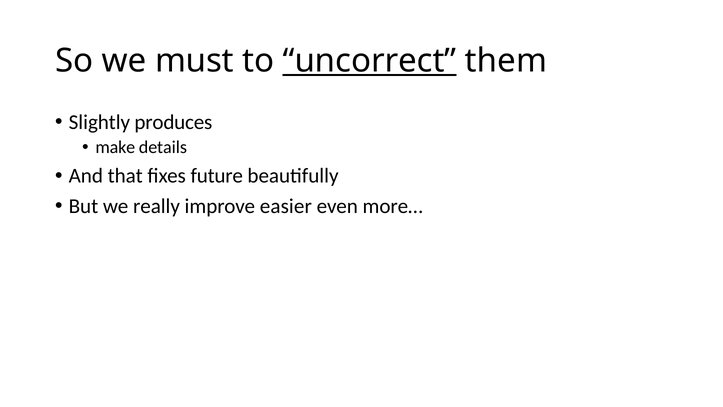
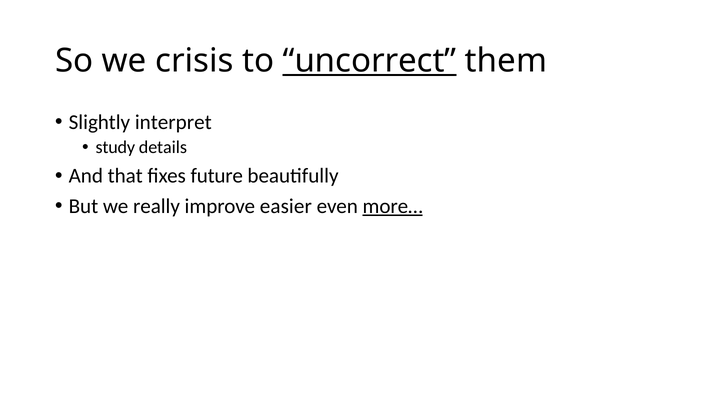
must: must -> crisis
produces: produces -> interpret
make: make -> study
more… underline: none -> present
